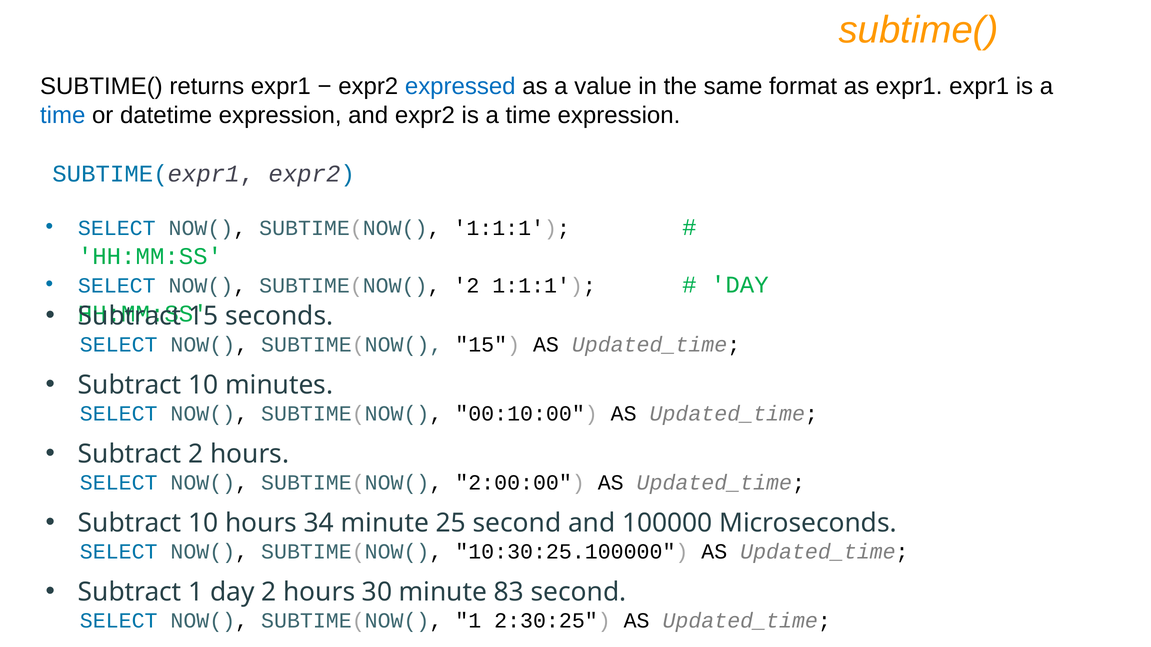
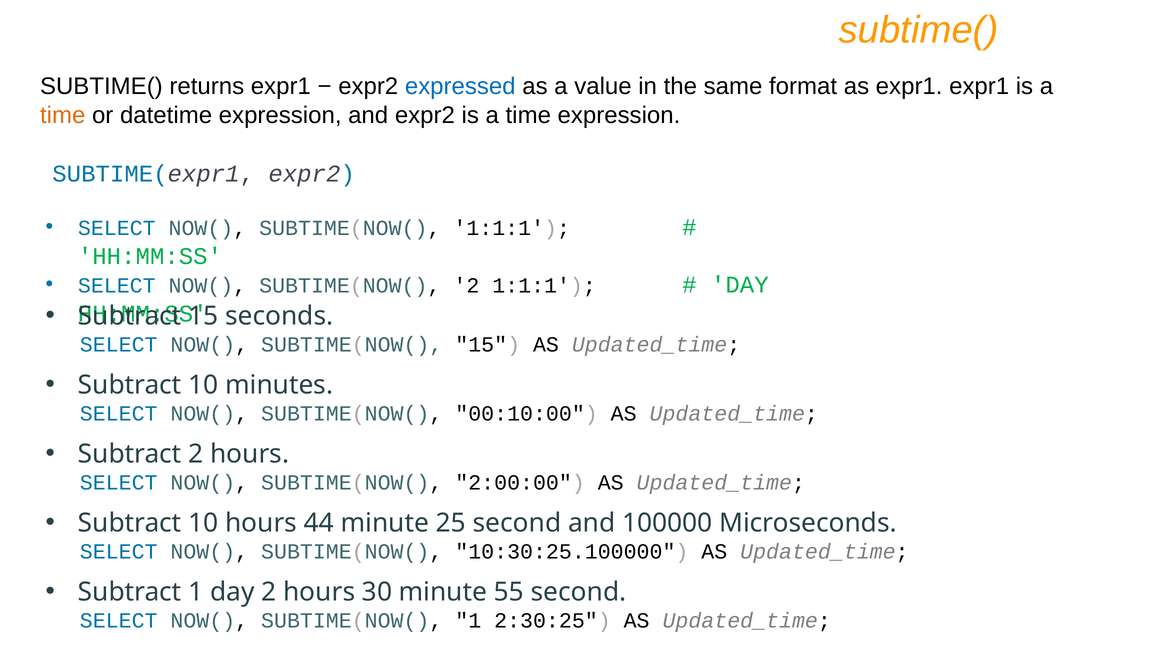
time at (63, 115) colour: blue -> orange
34: 34 -> 44
83: 83 -> 55
